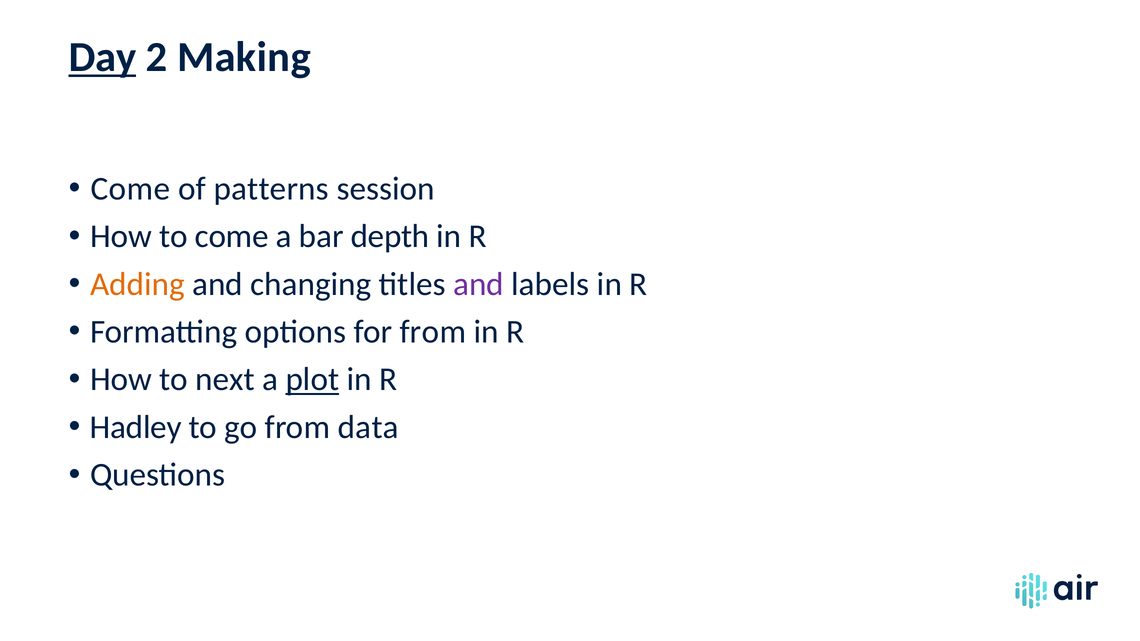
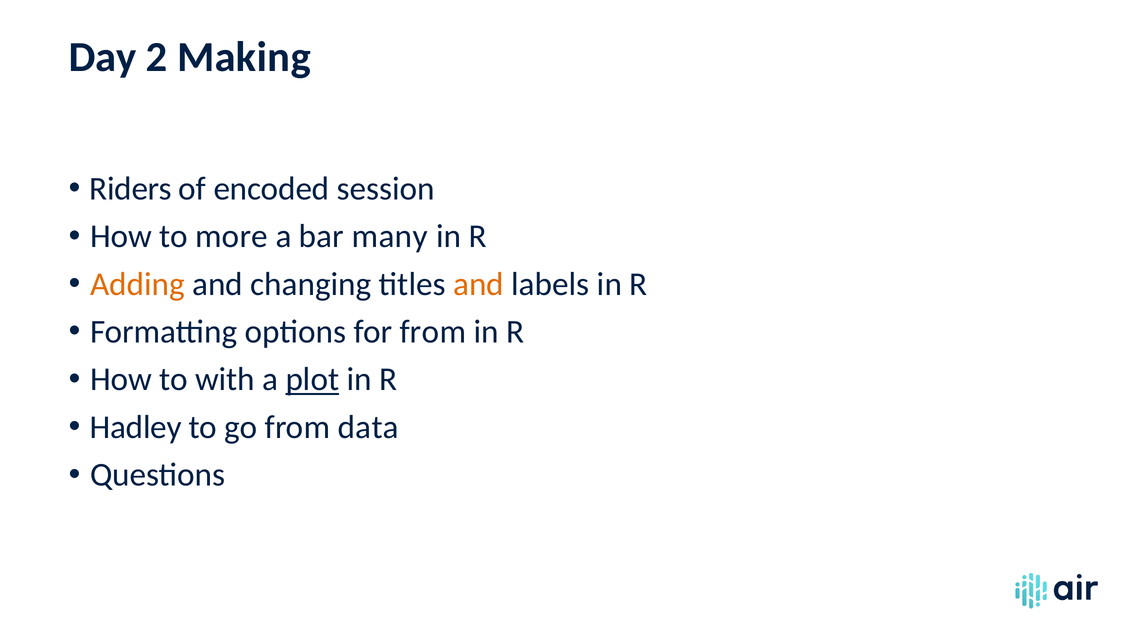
Day underline: present -> none
Come at (130, 189): Come -> Riders
patterns: patterns -> encoded
to come: come -> more
depth: depth -> many
and at (479, 284) colour: purple -> orange
next: next -> with
